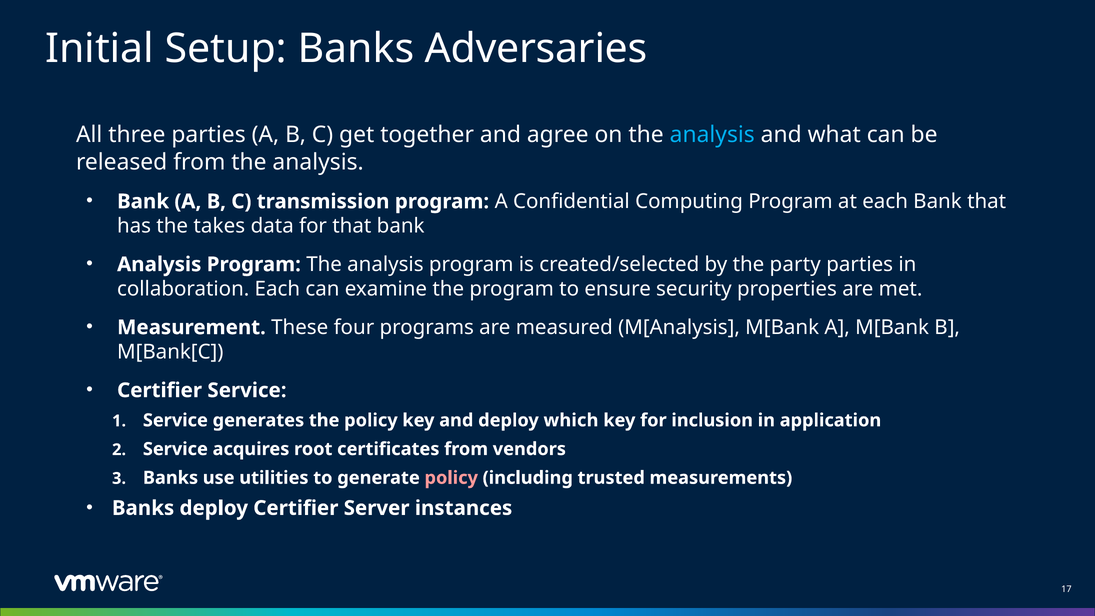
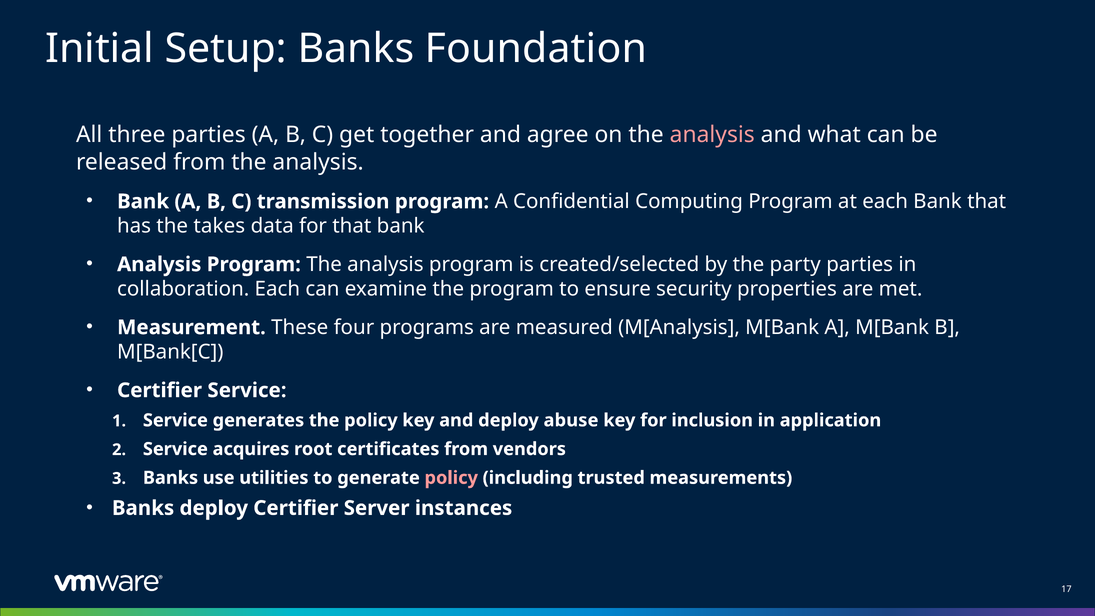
Adversaries: Adversaries -> Foundation
analysis at (712, 135) colour: light blue -> pink
which: which -> abuse
